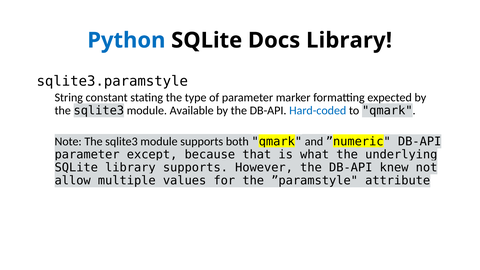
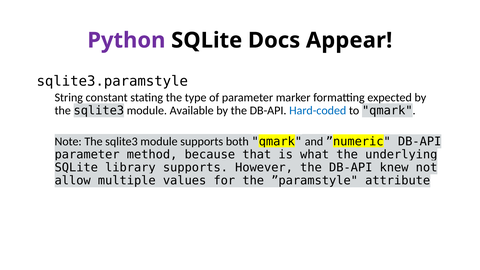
Python colour: blue -> purple
Docs Library: Library -> Appear
except: except -> method
